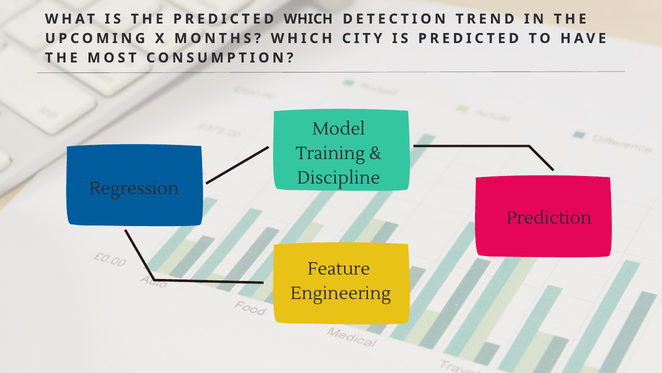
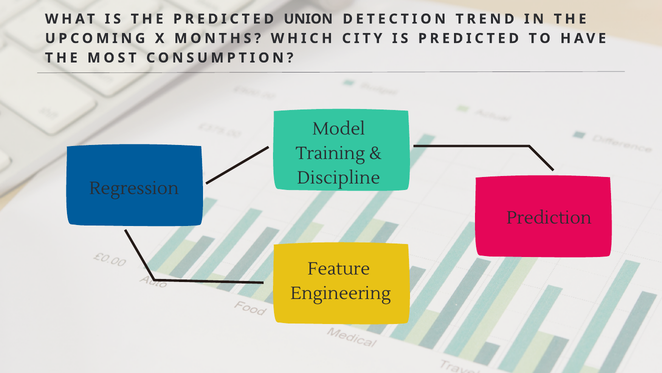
PREDICTED WHICH: WHICH -> UNION
